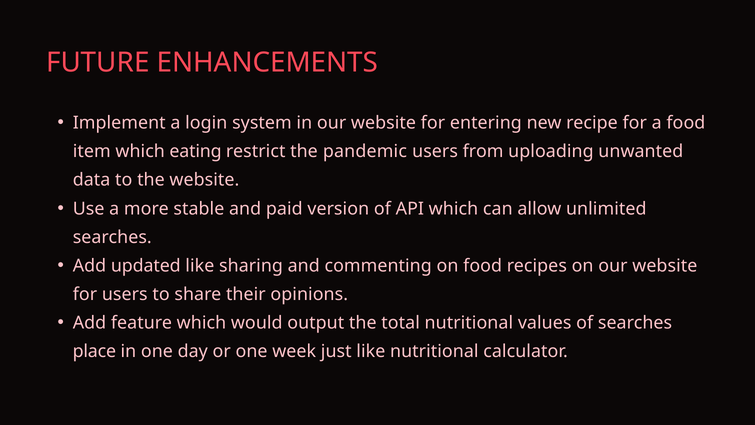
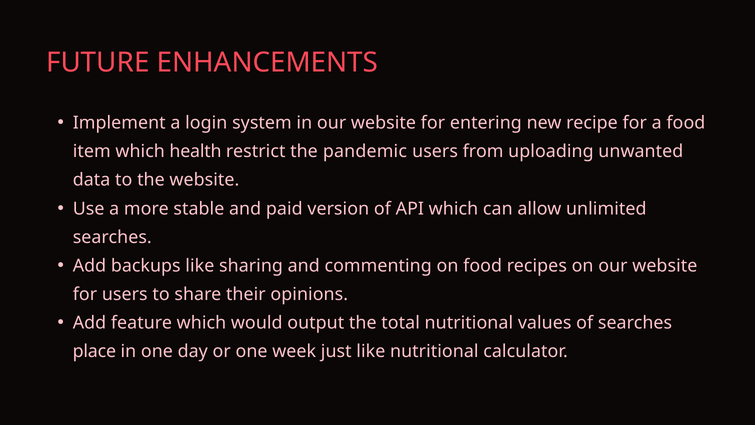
eating: eating -> health
updated: updated -> backups
